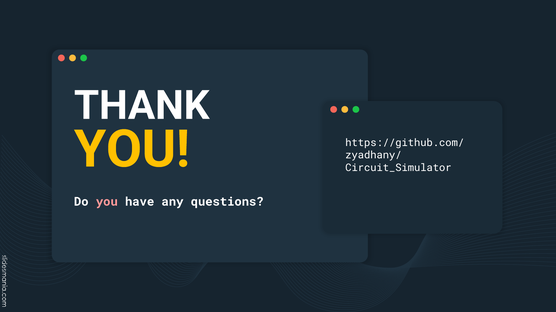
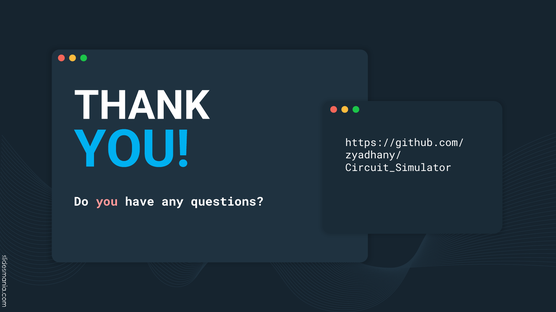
YOU at (132, 150) colour: yellow -> light blue
